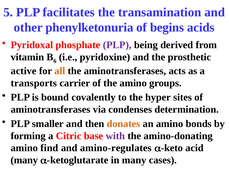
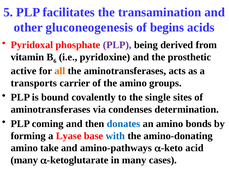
phenylketonuria: phenylketonuria -> gluconeogenesis
hyper: hyper -> single
smaller: smaller -> coming
donates colour: orange -> blue
Citric: Citric -> Lyase
with colour: purple -> blue
find: find -> take
amino-regulates: amino-regulates -> amino-pathways
